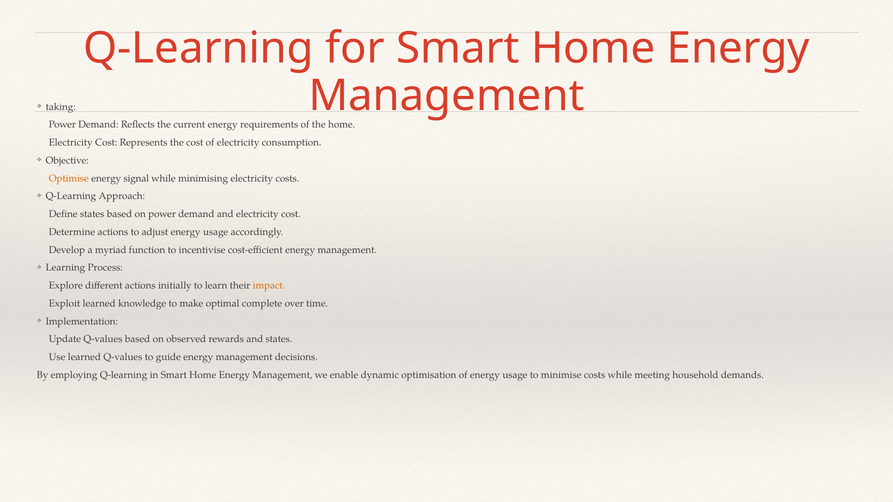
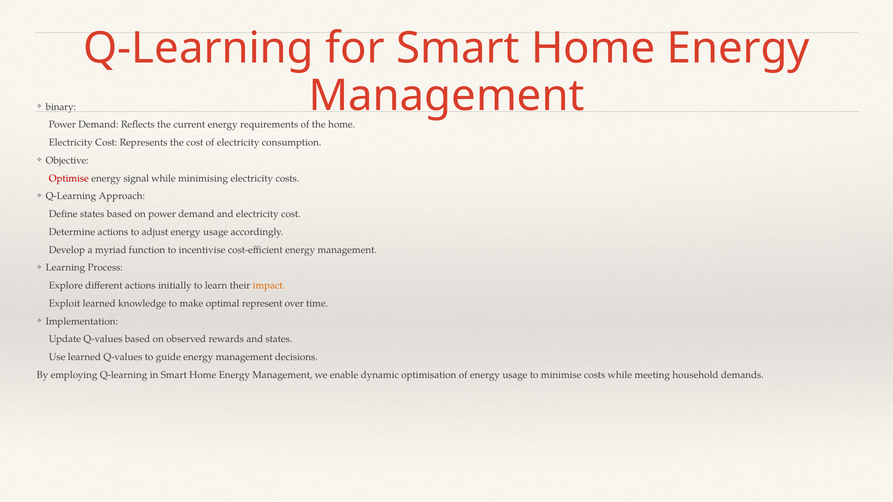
taking: taking -> binary
Optimise colour: orange -> red
complete: complete -> represent
